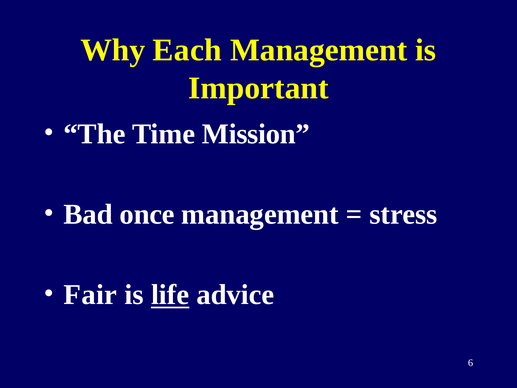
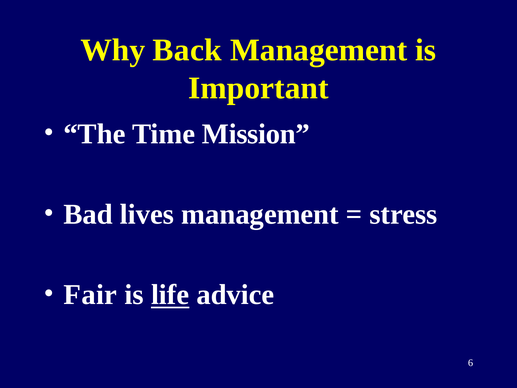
Each: Each -> Back
once: once -> lives
